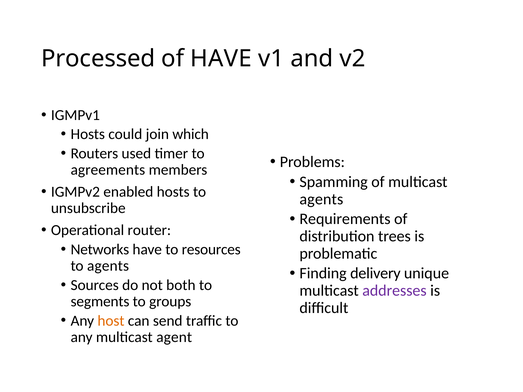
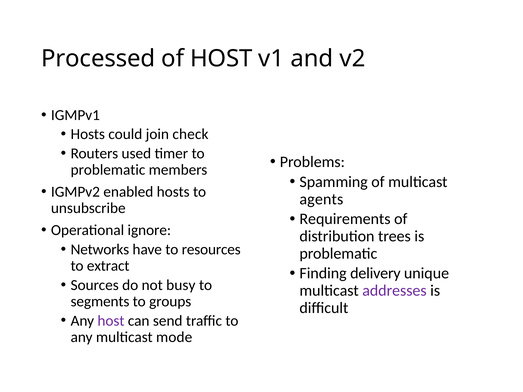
of HAVE: HAVE -> HOST
which: which -> check
agreements at (108, 170): agreements -> problematic
router: router -> ignore
to agents: agents -> extract
both: both -> busy
host at (111, 321) colour: orange -> purple
agent: agent -> mode
